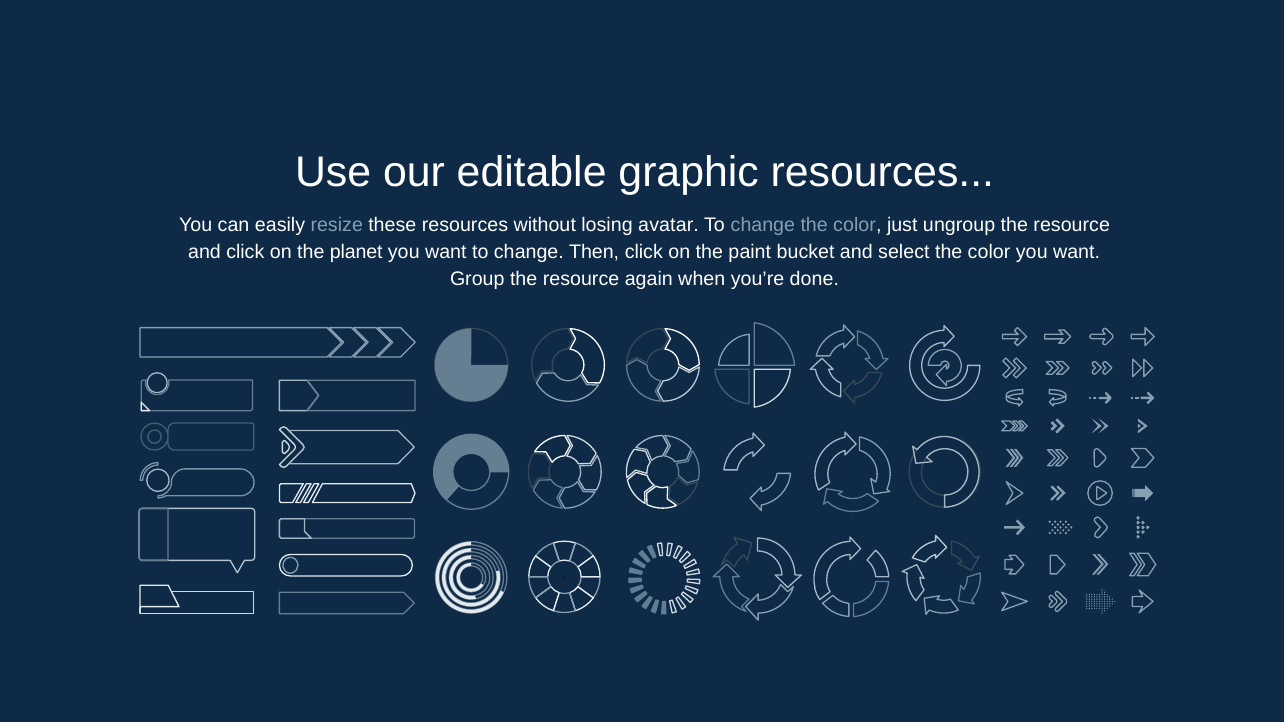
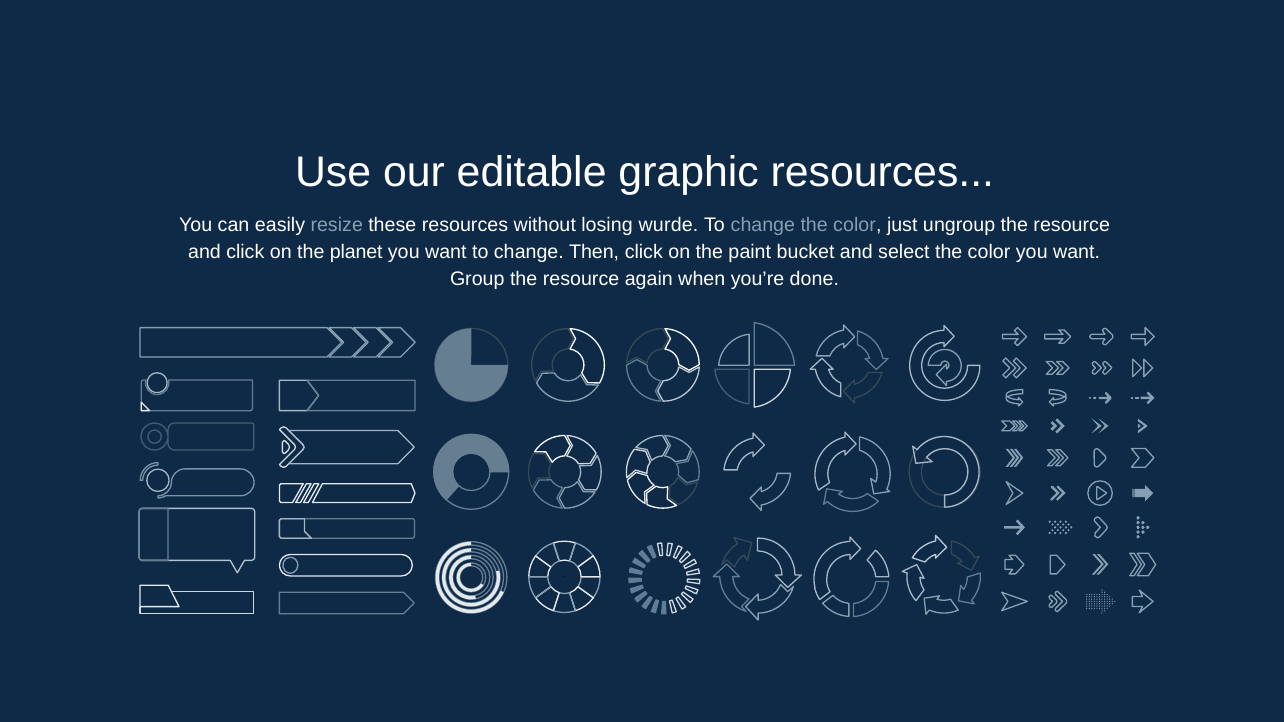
avatar: avatar -> wurde
